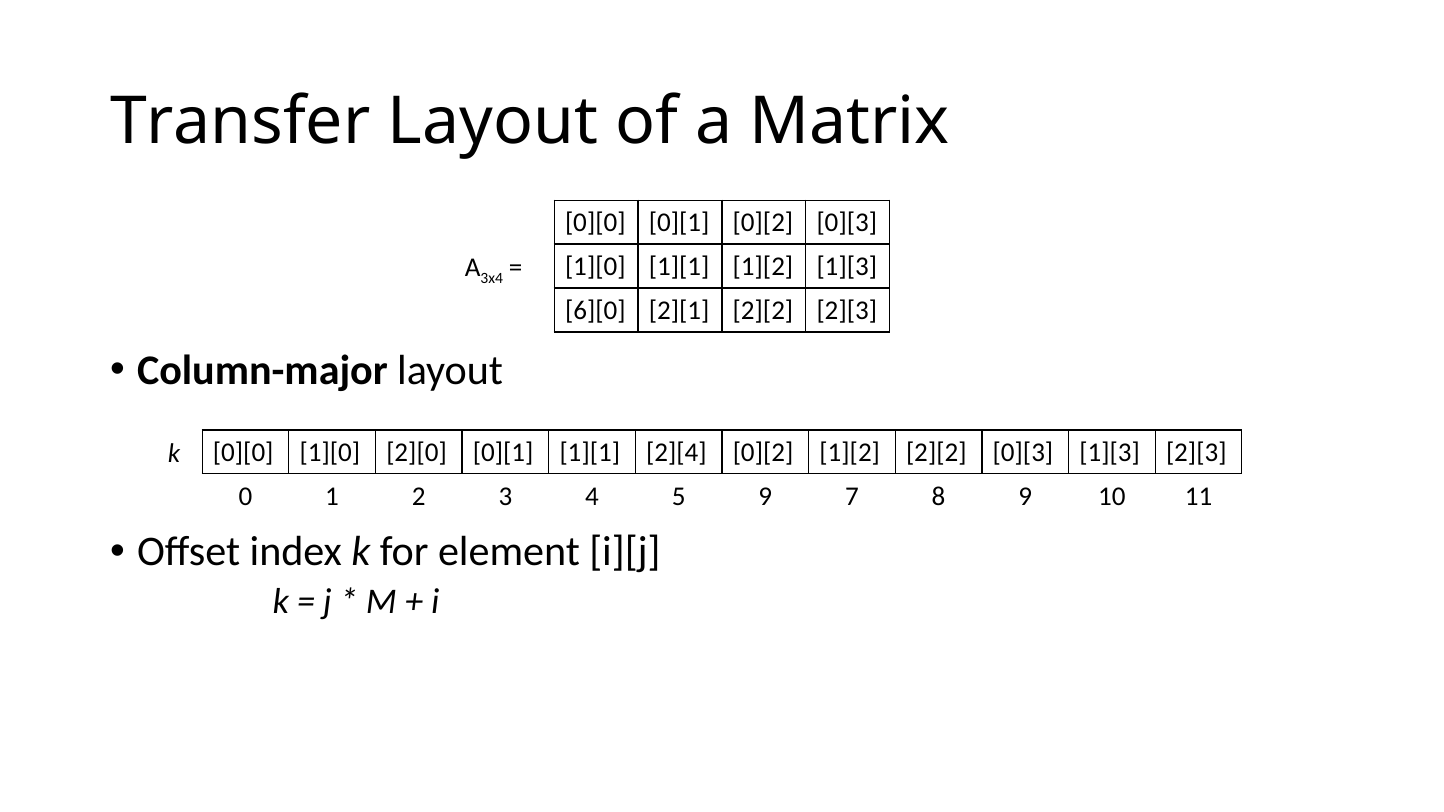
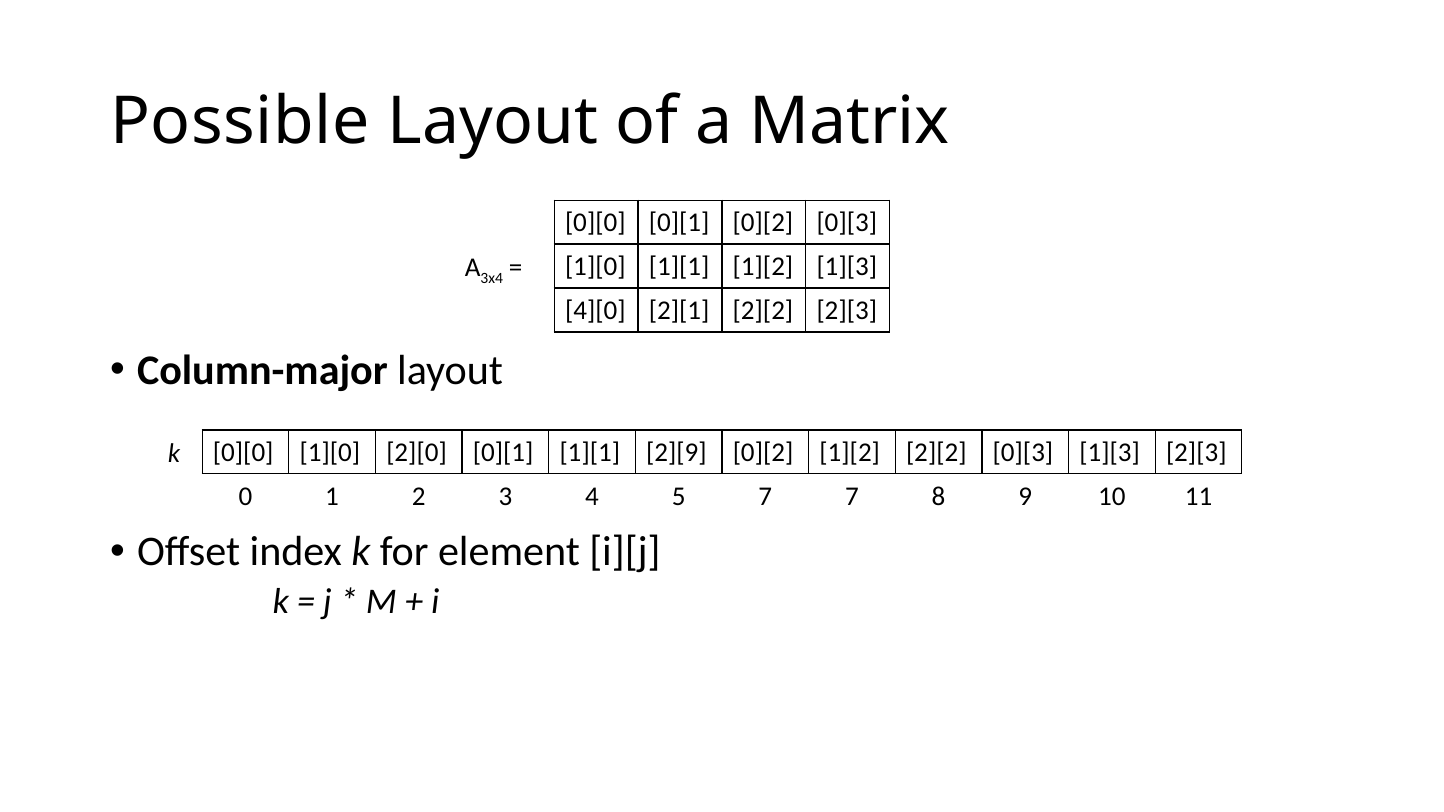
Transfer: Transfer -> Possible
6][0: 6][0 -> 4][0
2][4: 2][4 -> 2][9
5 9: 9 -> 7
